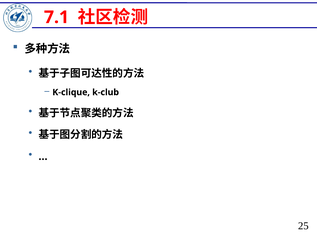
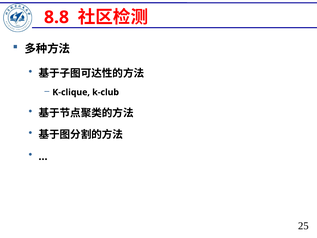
7.1: 7.1 -> 8.8
